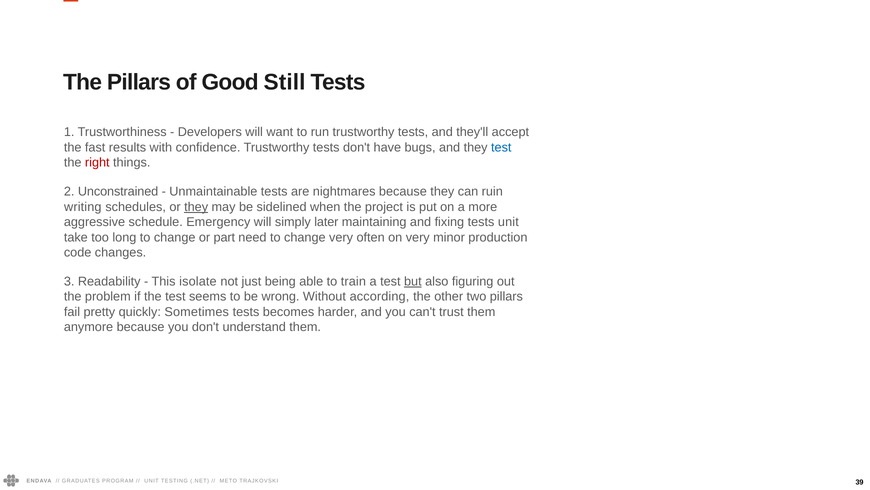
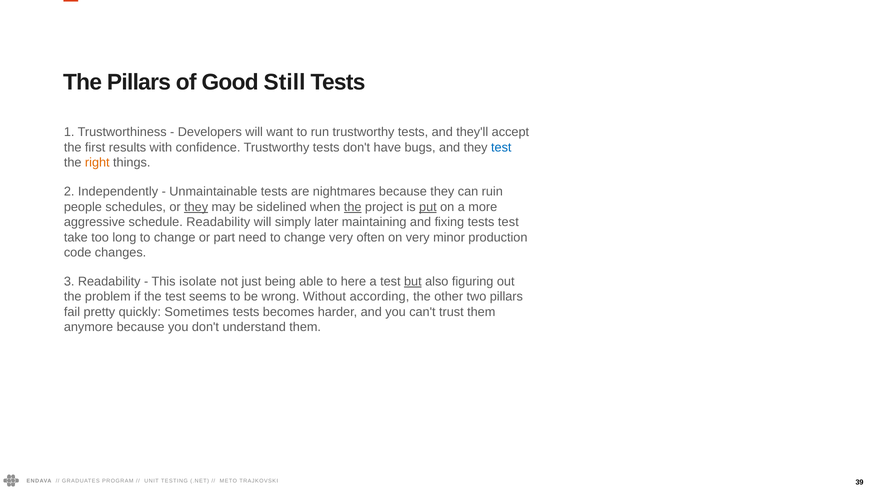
fast: fast -> first
right colour: red -> orange
Unconstrained: Unconstrained -> Independently
writing: writing -> people
the at (353, 207) underline: none -> present
put underline: none -> present
schedule Emergency: Emergency -> Readability
tests unit: unit -> test
train: train -> here
